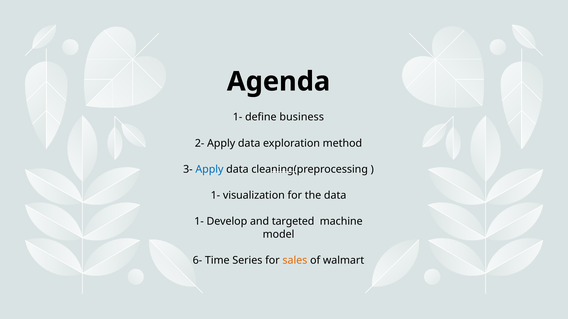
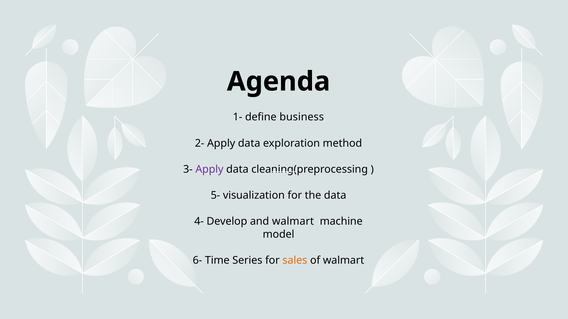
Apply at (209, 169) colour: blue -> purple
1- at (215, 196): 1- -> 5-
1- at (199, 222): 1- -> 4-
and targeted: targeted -> walmart
